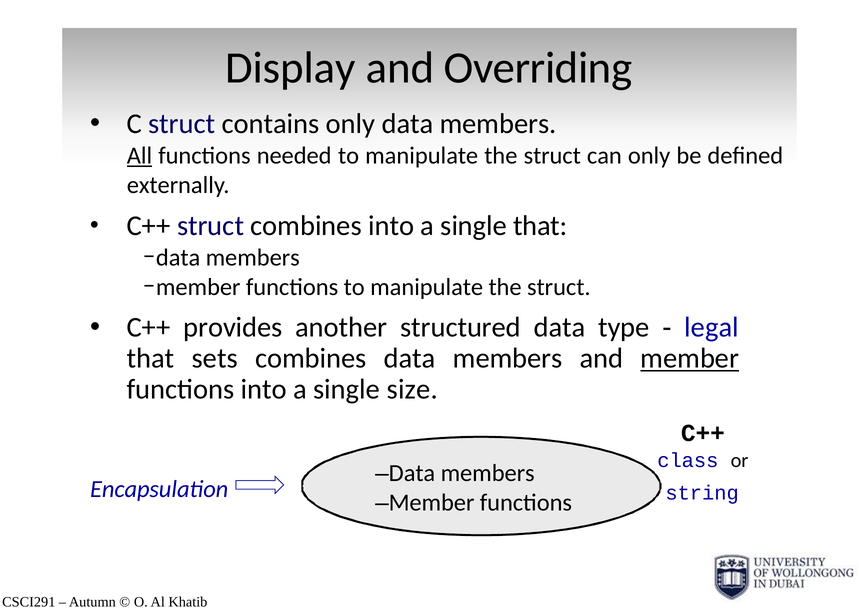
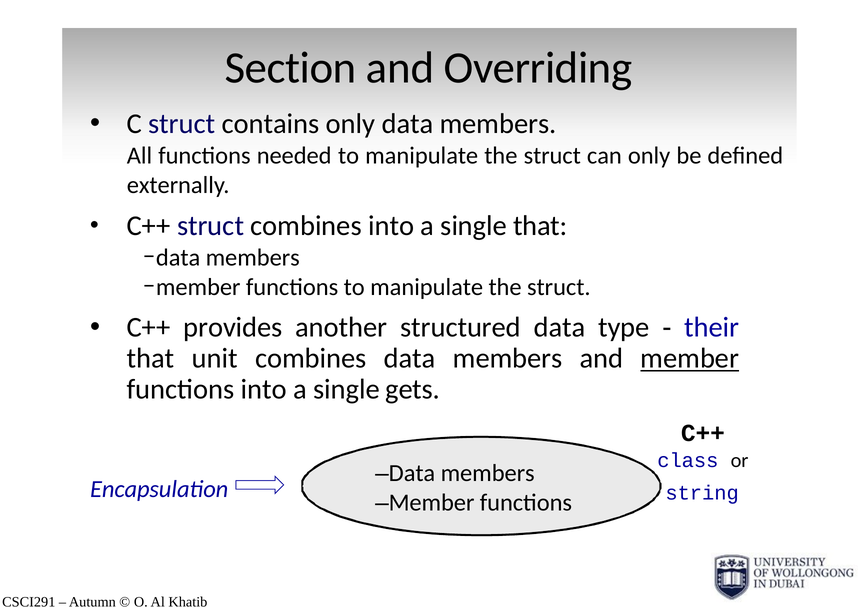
Display: Display -> Section
All underline: present -> none
legal: legal -> their
sets: sets -> unit
size: size -> gets
